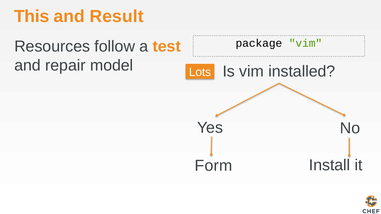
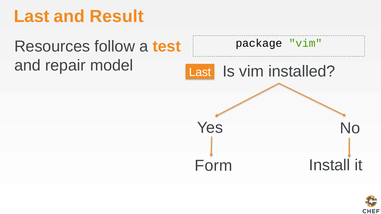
This at (32, 16): This -> Last
Lots at (200, 72): Lots -> Last
